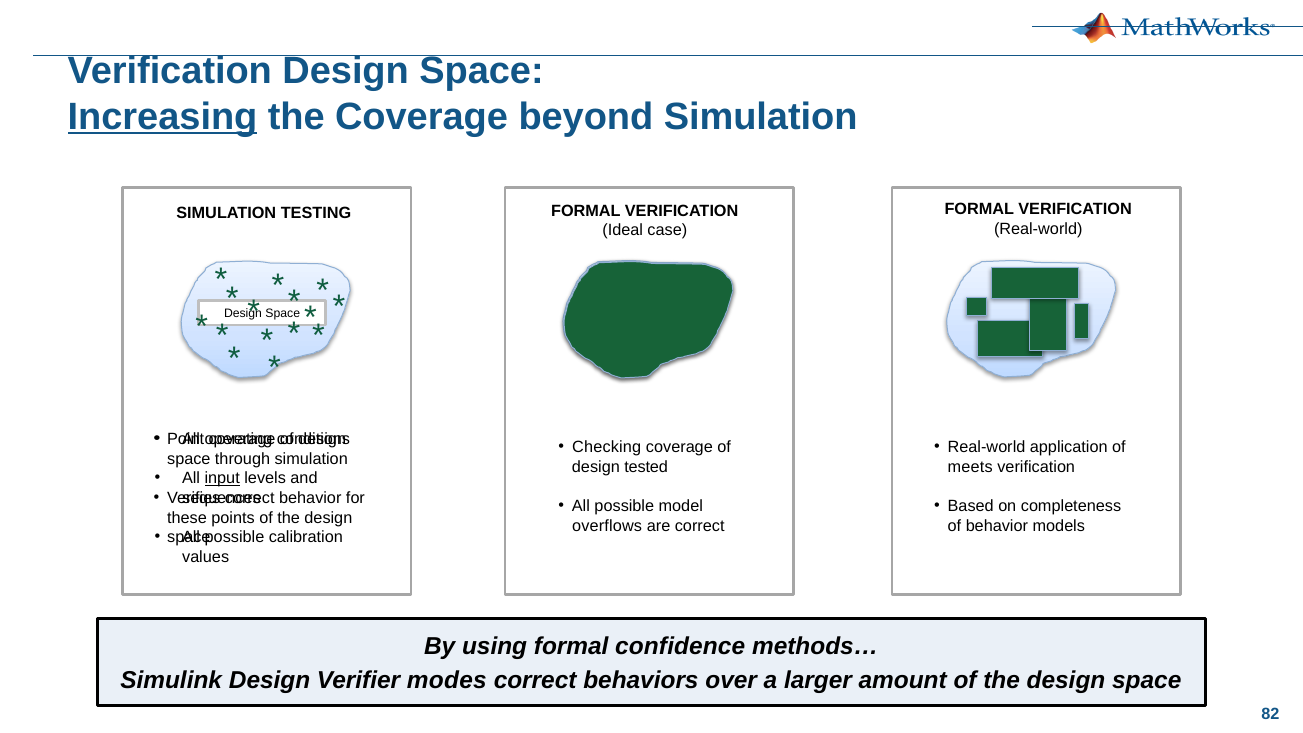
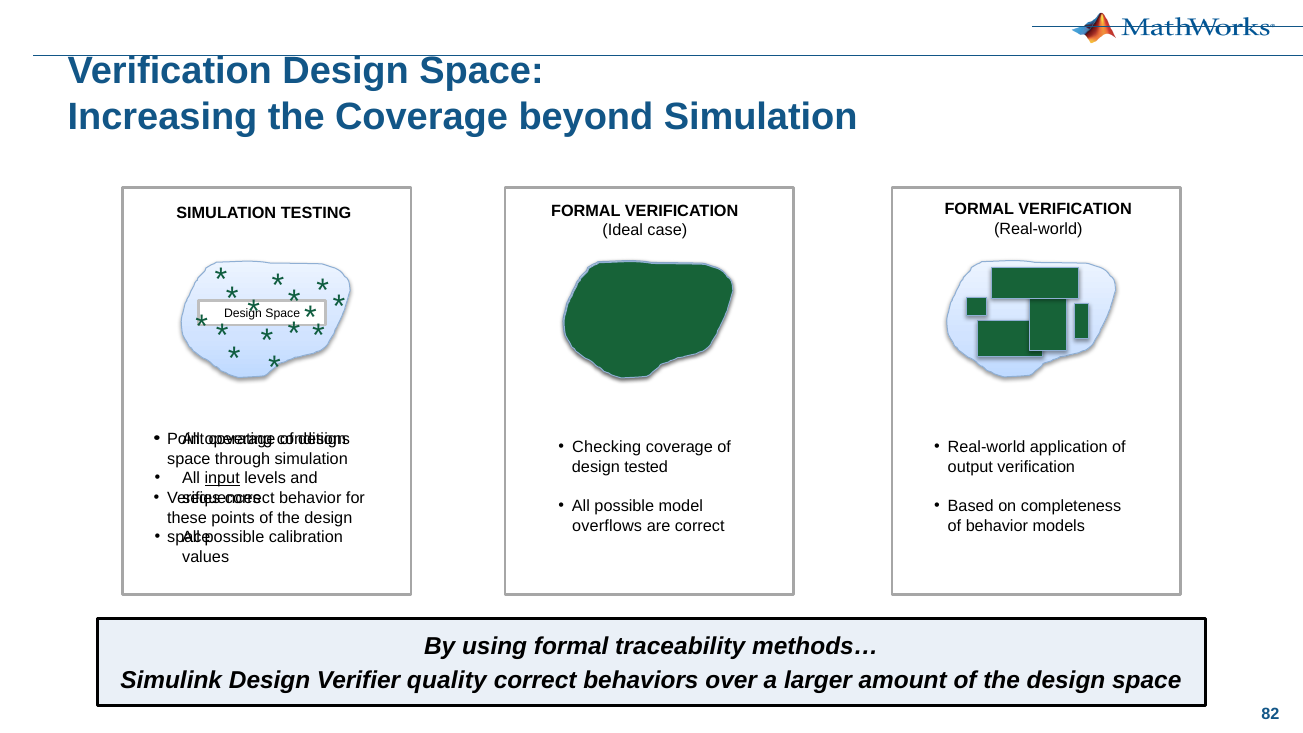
Increasing underline: present -> none
meets: meets -> output
confidence: confidence -> traceability
modes: modes -> quality
